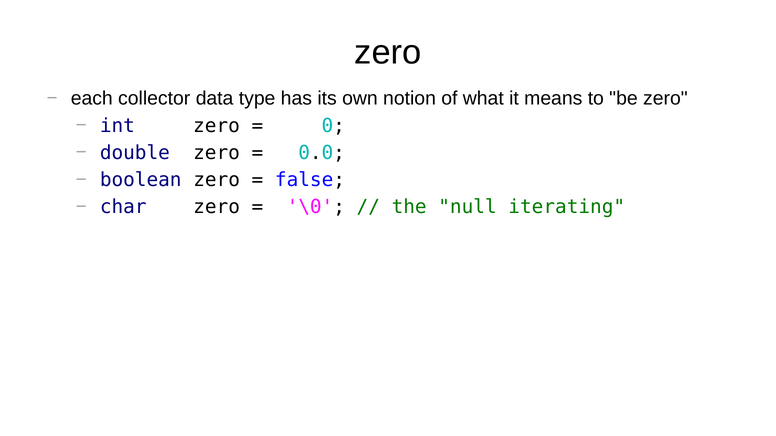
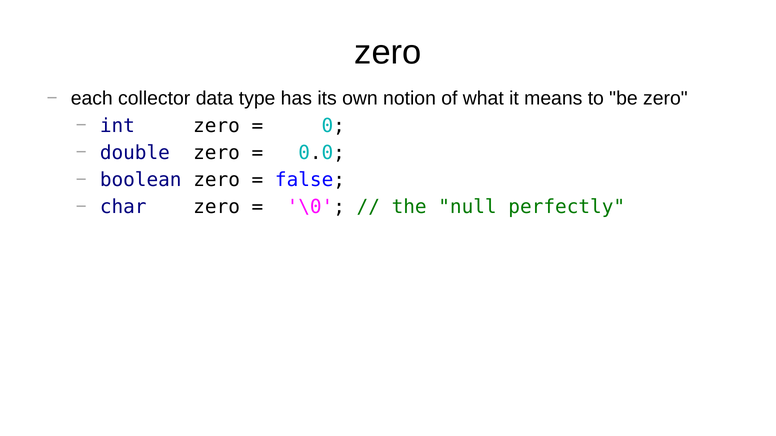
iterating: iterating -> perfectly
